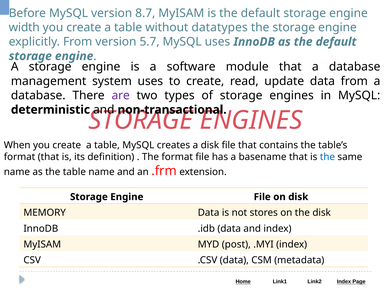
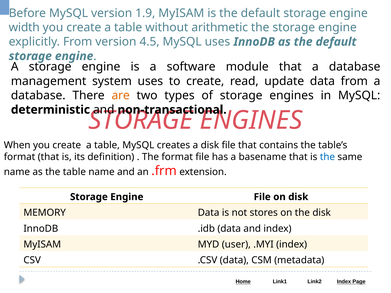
8.7: 8.7 -> 1.9
datatypes: datatypes -> arithmetic
5.7: 5.7 -> 4.5
are colour: purple -> orange
post: post -> user
